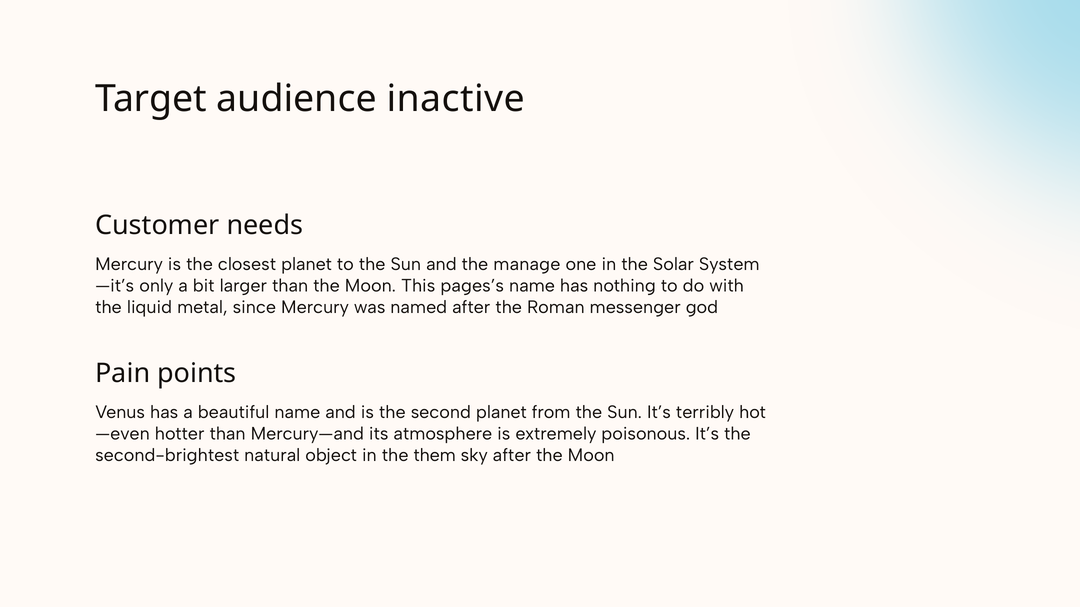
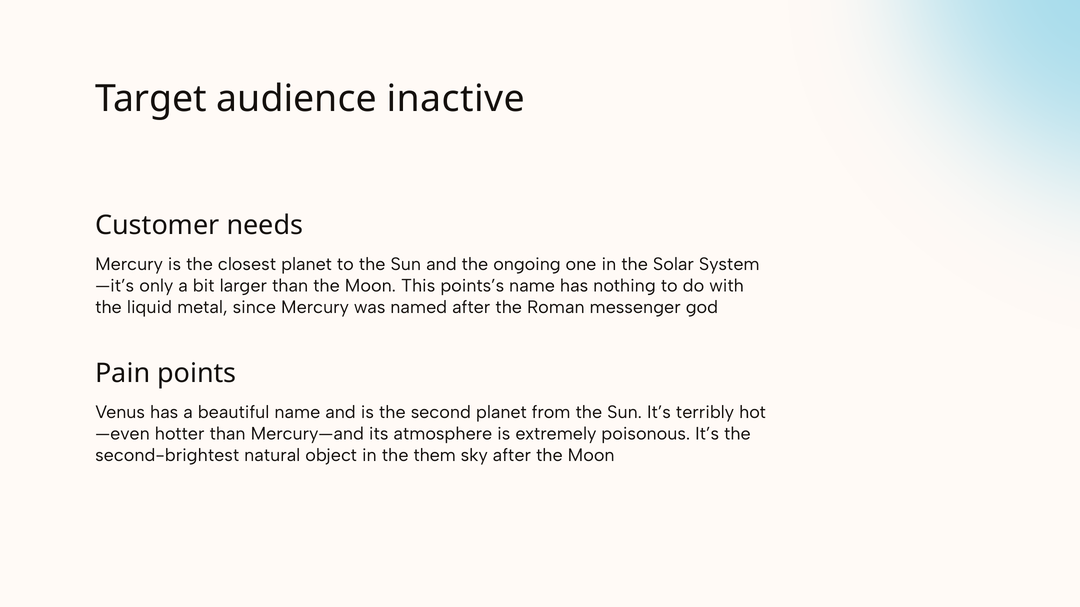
manage: manage -> ongoing
pages’s: pages’s -> points’s
